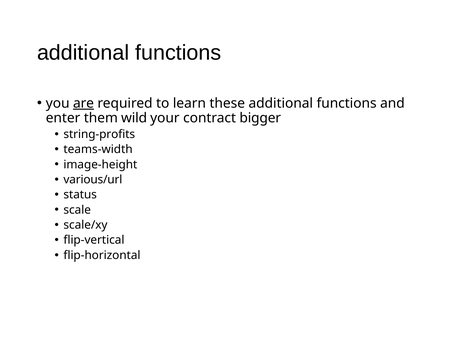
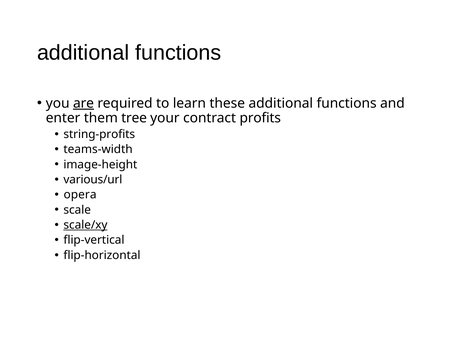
wild: wild -> tree
bigger: bigger -> profits
status: status -> opera
scale/xy underline: none -> present
